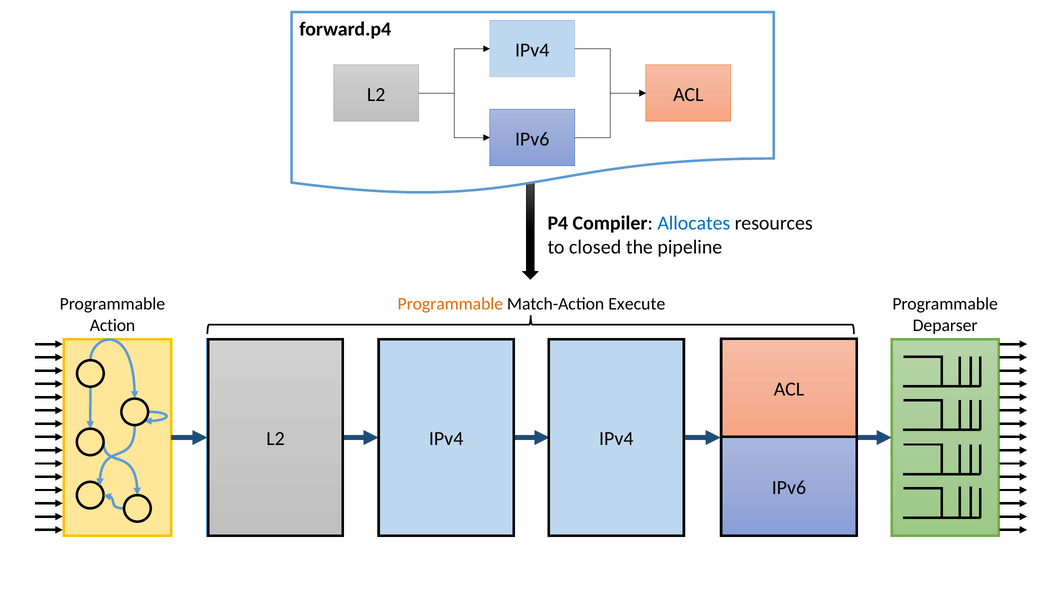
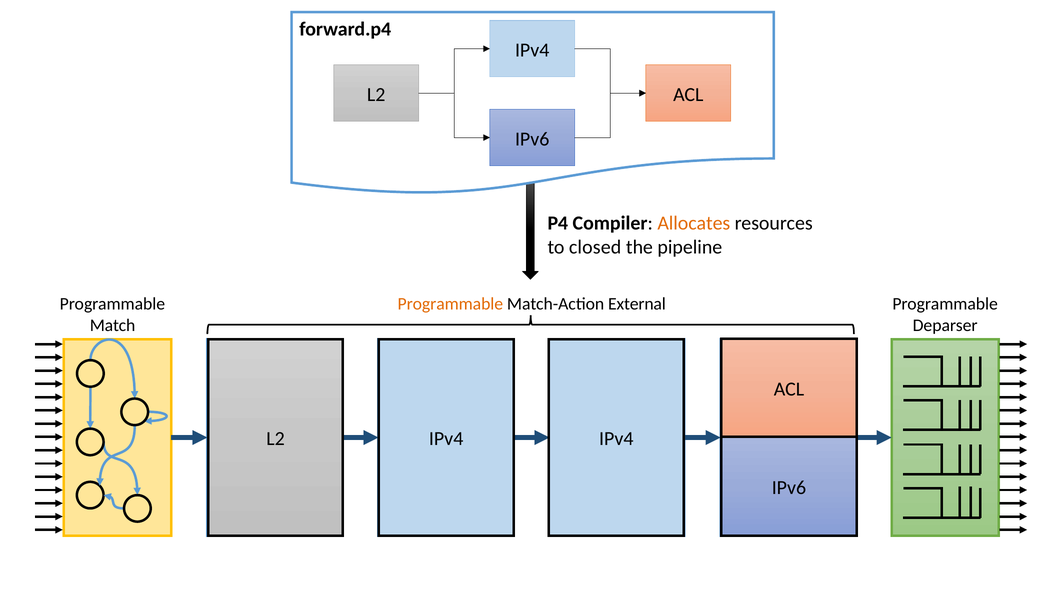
Allocates colour: blue -> orange
Execute: Execute -> External
Action: Action -> Match
